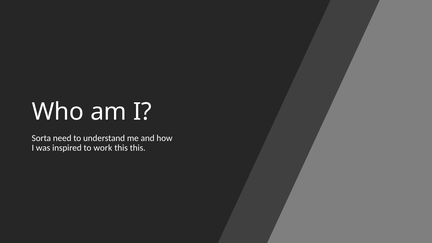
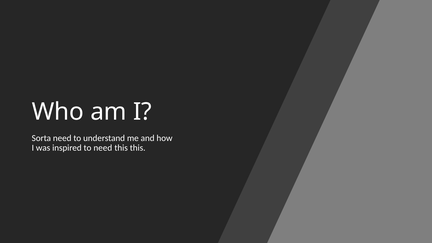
to work: work -> need
